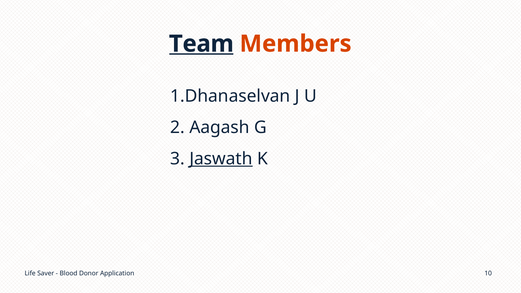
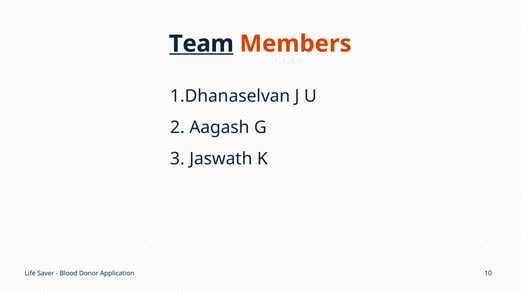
Jaswath underline: present -> none
